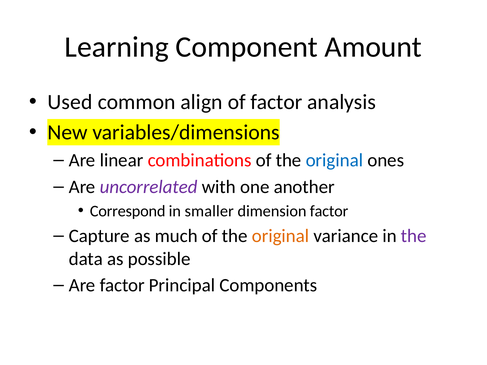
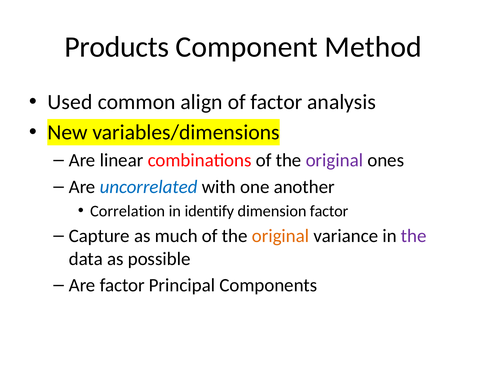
Learning: Learning -> Products
Amount: Amount -> Method
original at (334, 160) colour: blue -> purple
uncorrelated colour: purple -> blue
Correspond: Correspond -> Correlation
smaller: smaller -> identify
